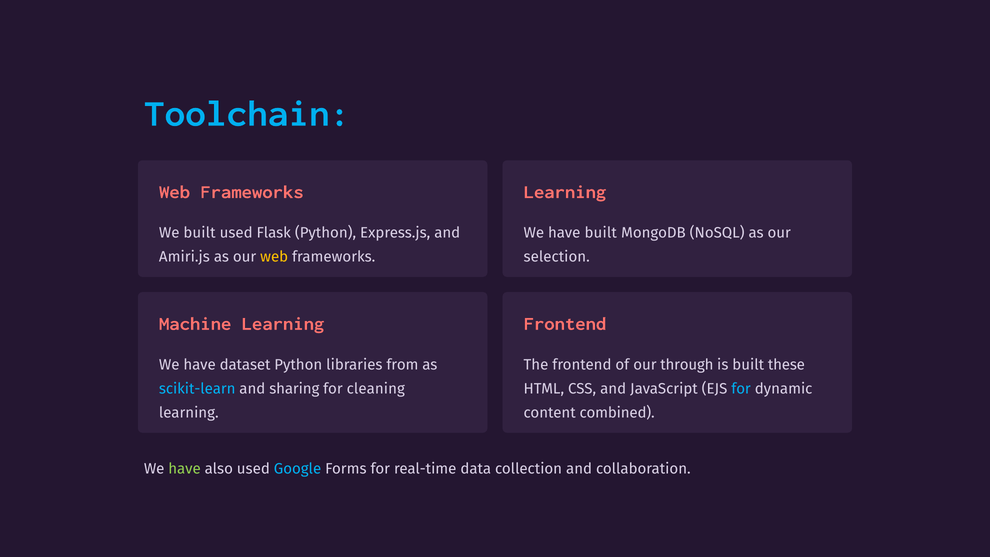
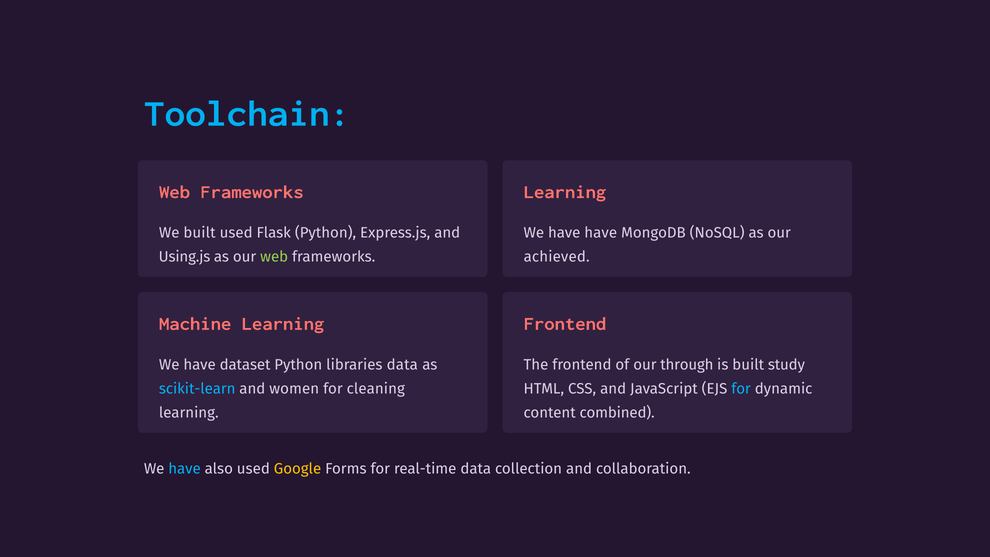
have built: built -> have
Amiri.js: Amiri.js -> Using.js
web at (274, 257) colour: yellow -> light green
selection: selection -> achieved
libraries from: from -> data
these: these -> study
sharing: sharing -> women
have at (185, 469) colour: light green -> light blue
Google colour: light blue -> yellow
